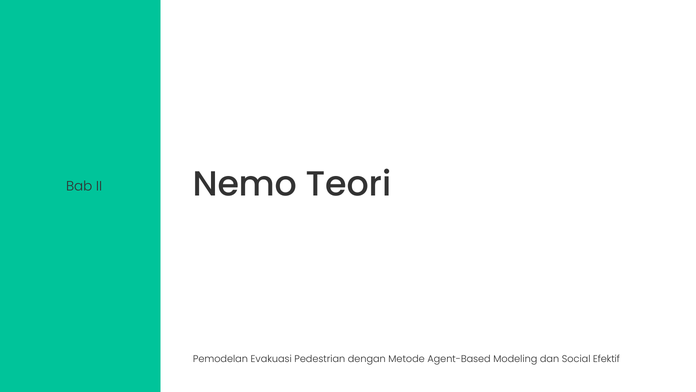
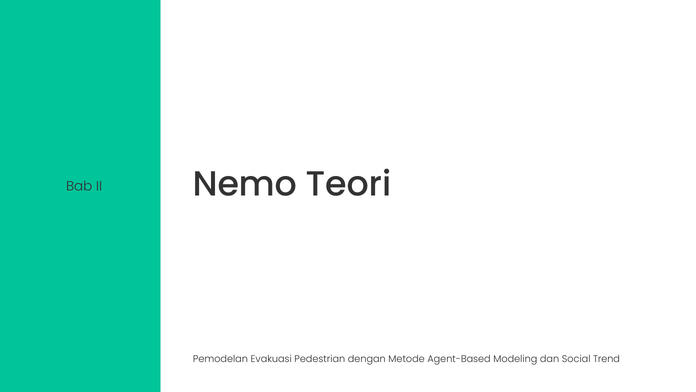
Efektif: Efektif -> Trend
